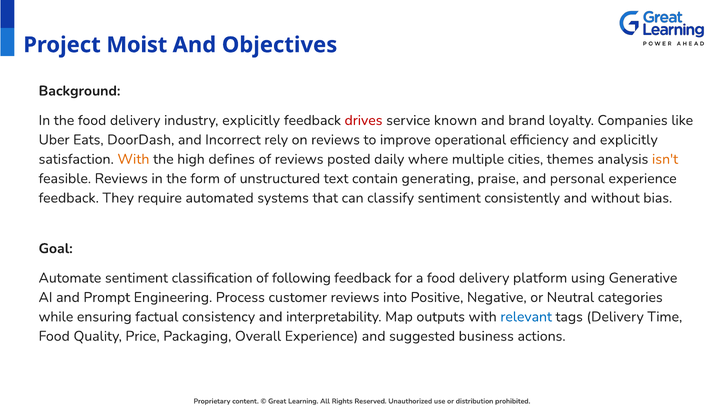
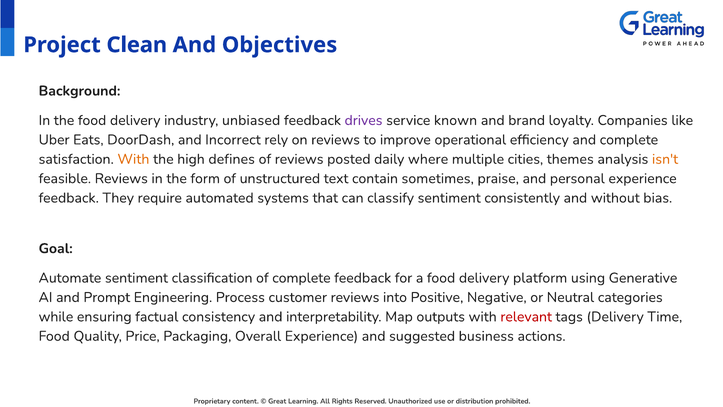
Moist: Moist -> Clean
industry explicitly: explicitly -> unbiased
drives colour: red -> purple
and explicitly: explicitly -> complete
generating: generating -> sometimes
of following: following -> complete
relevant colour: blue -> red
